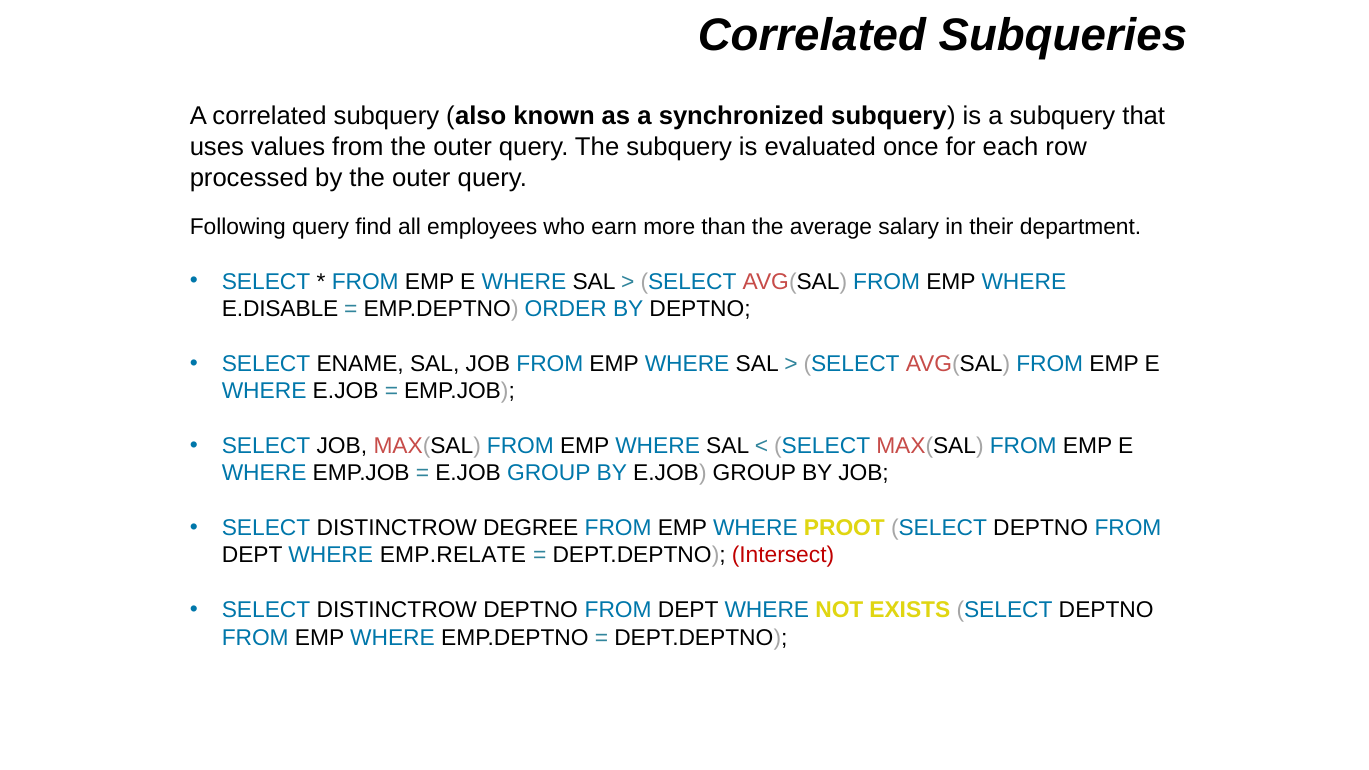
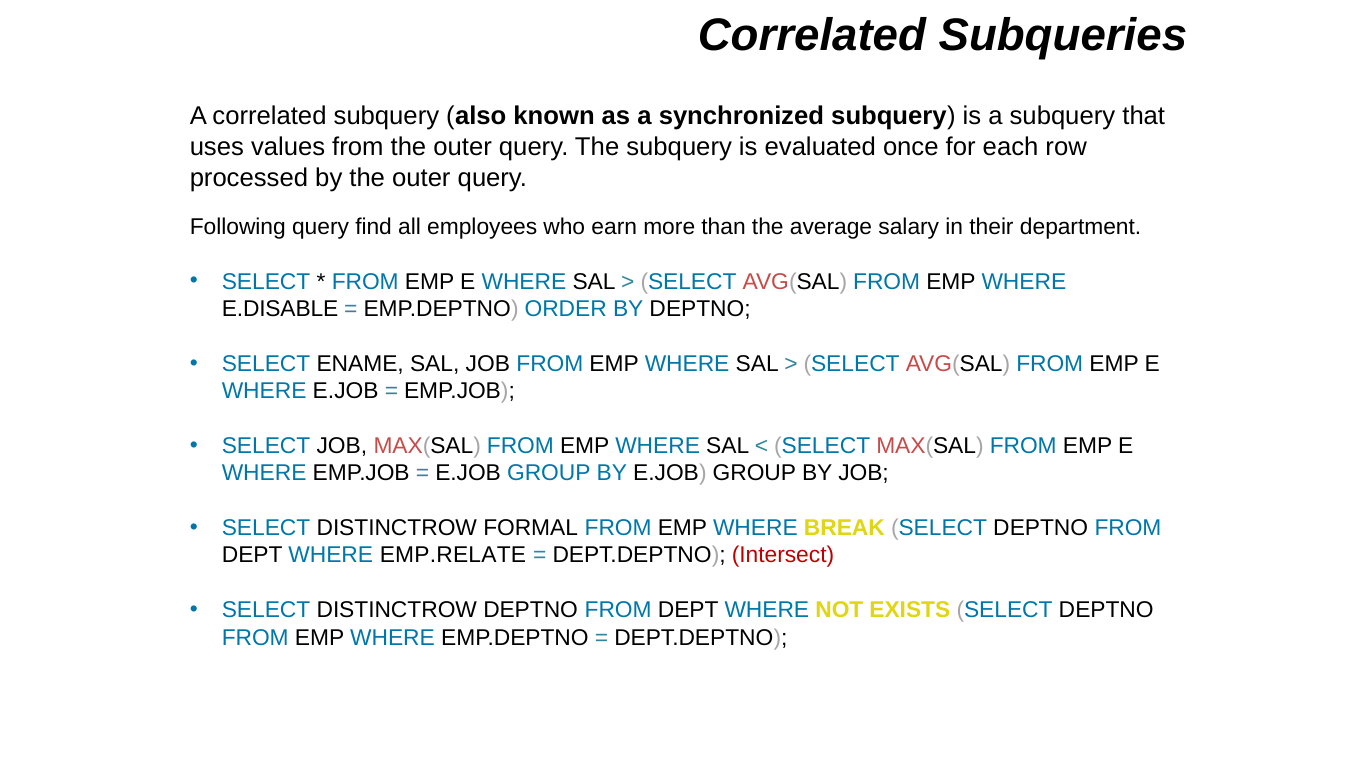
DEGREE: DEGREE -> FORMAL
PROOT: PROOT -> BREAK
